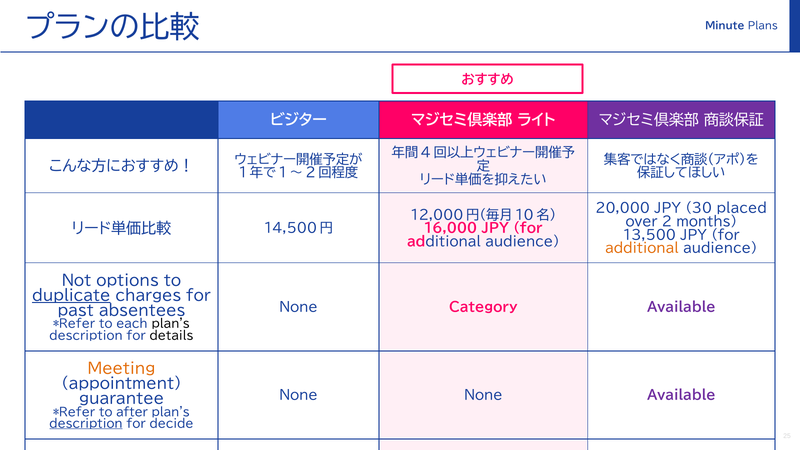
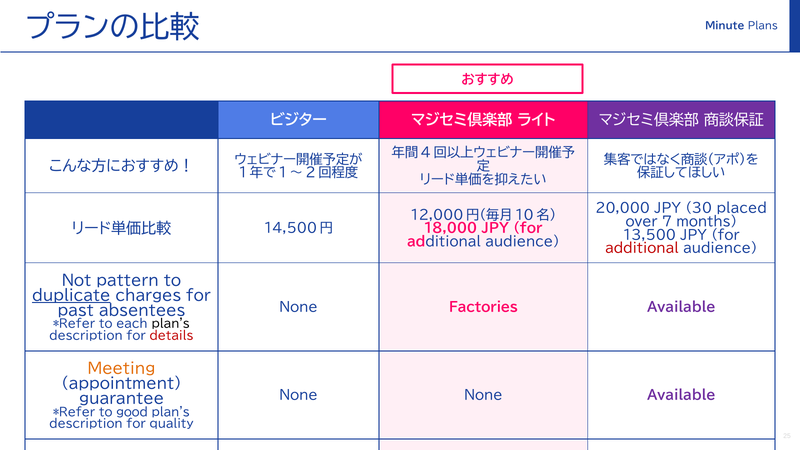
2: 2 -> 7
16,000: 16,000 -> 18,000
additional at (642, 248) colour: orange -> red
options: options -> pattern
Category: Category -> Factories
details colour: black -> red
after: after -> good
description at (86, 424) underline: present -> none
decide: decide -> quality
